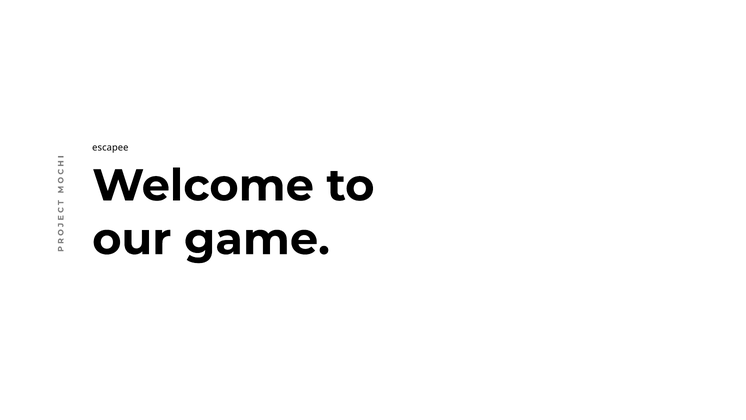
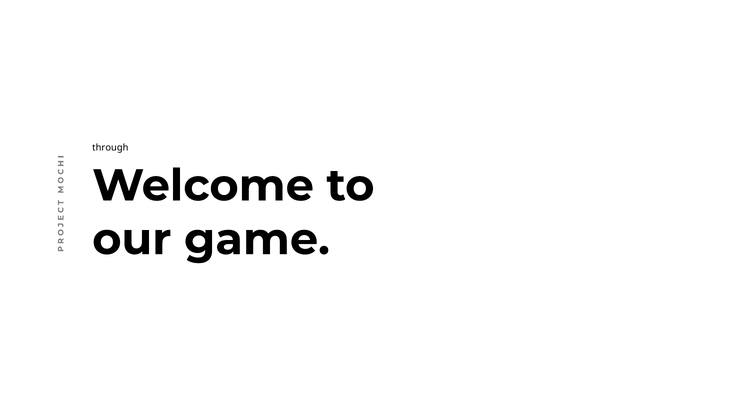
escapee: escapee -> through
